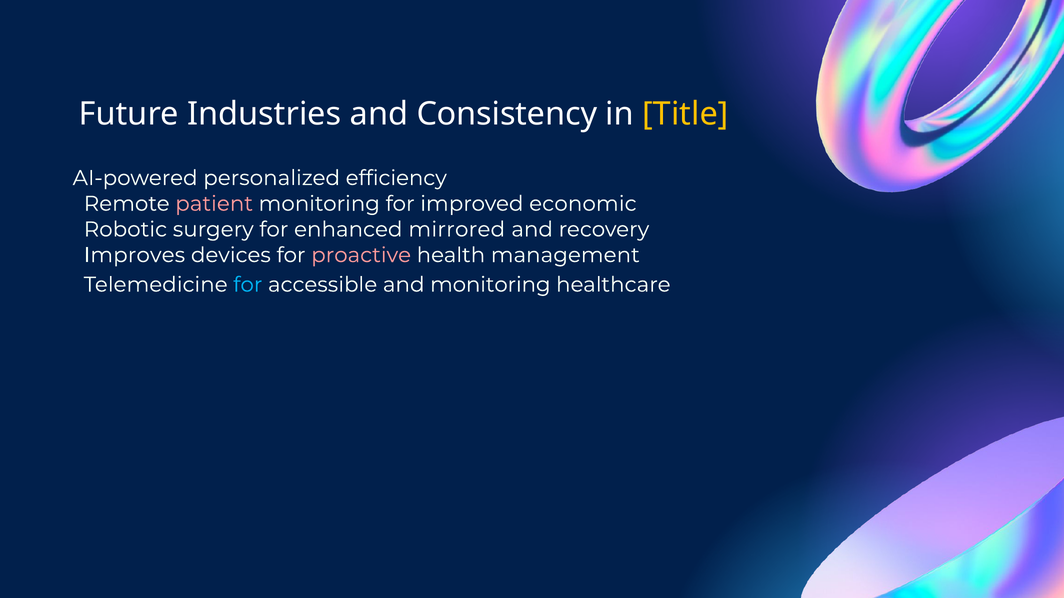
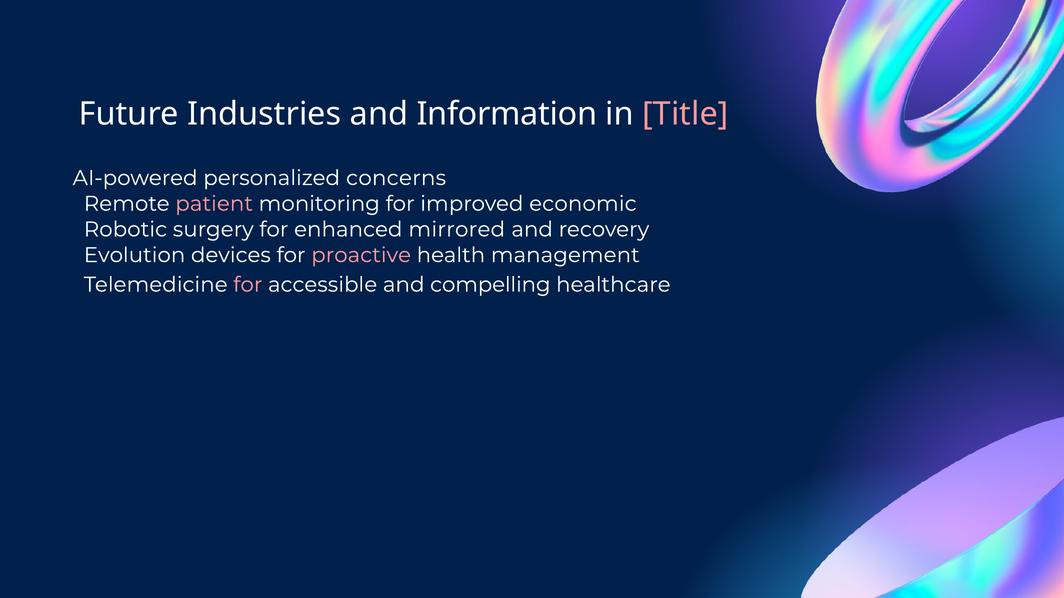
Consistency: Consistency -> Information
Title colour: yellow -> pink
efficiency: efficiency -> concerns
Improves: Improves -> Evolution
for at (248, 285) colour: light blue -> pink
and monitoring: monitoring -> compelling
